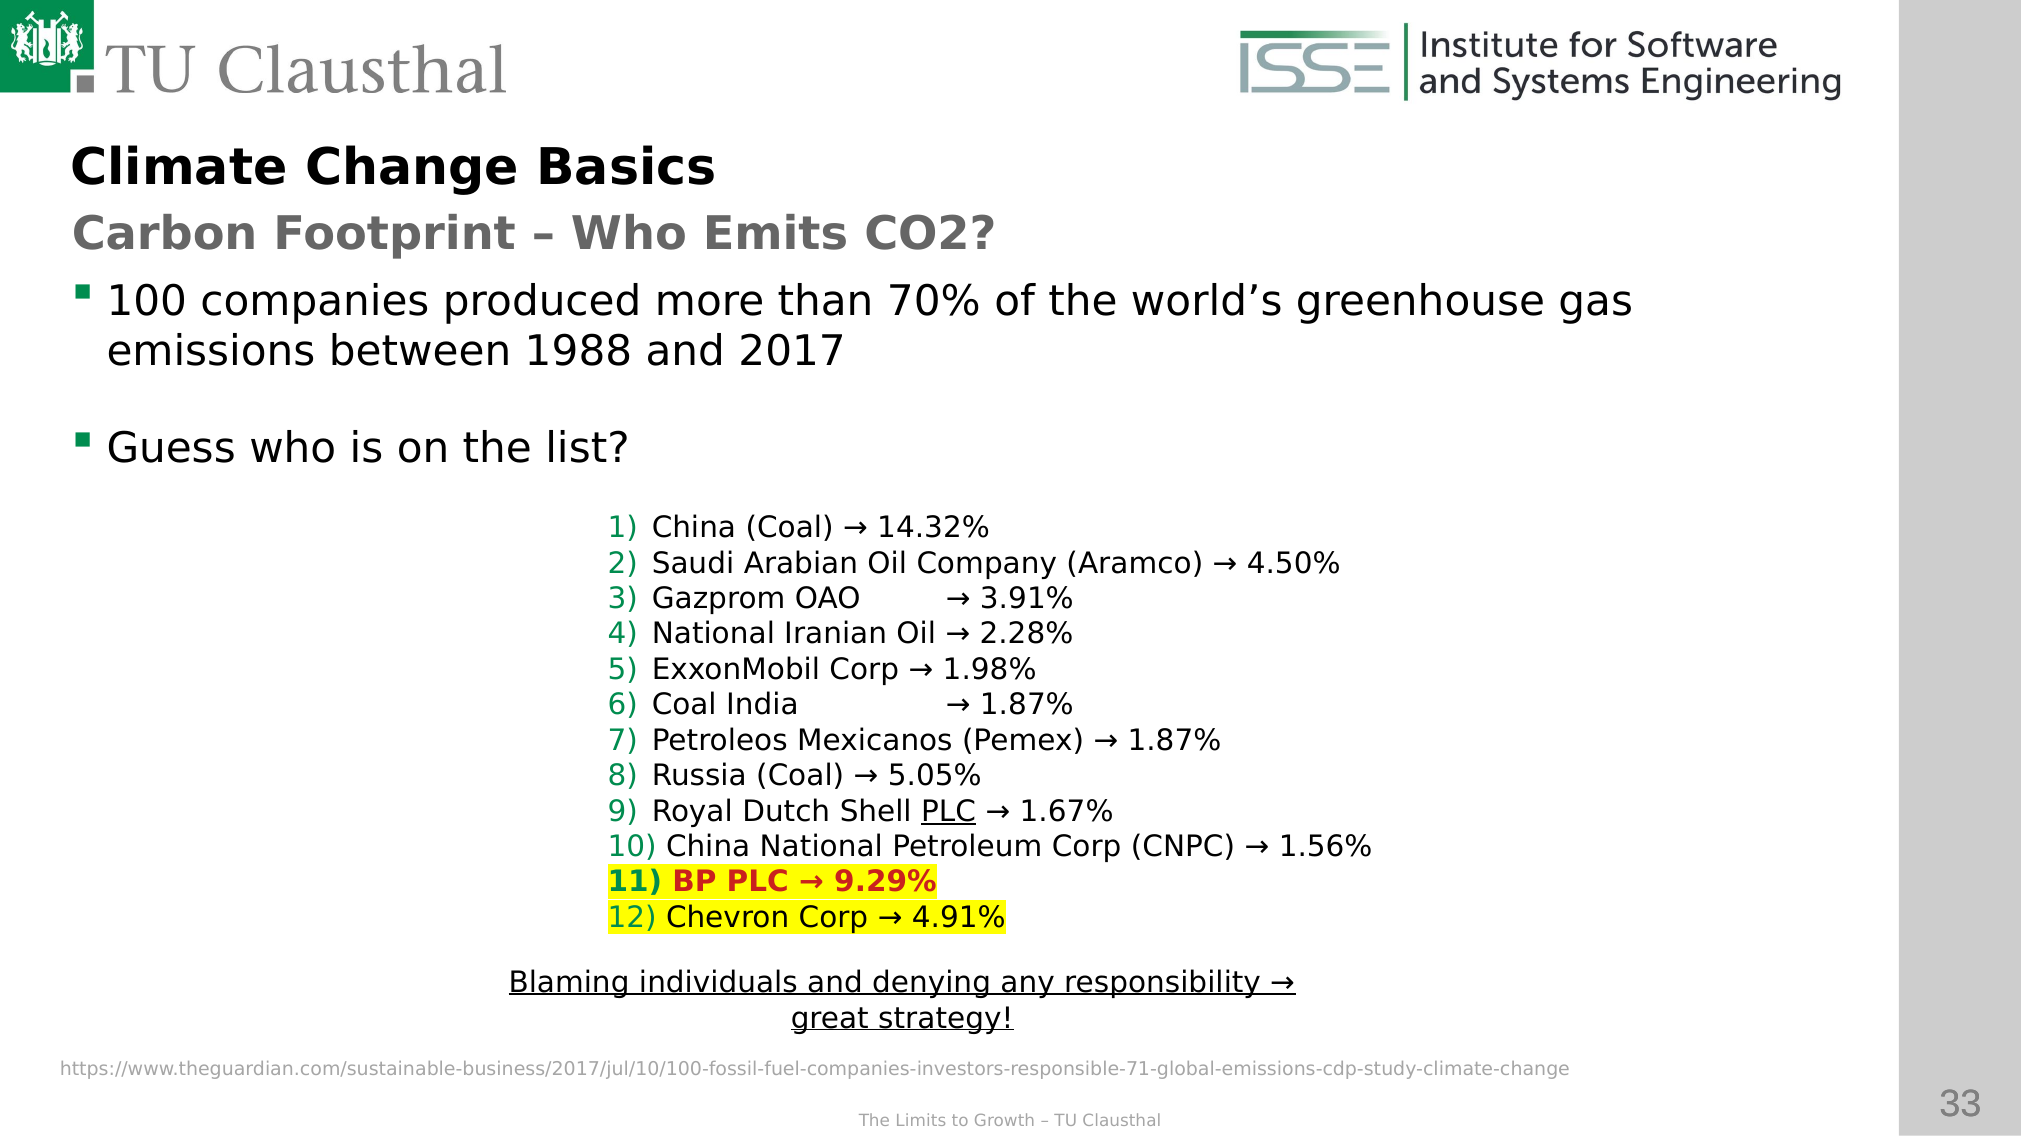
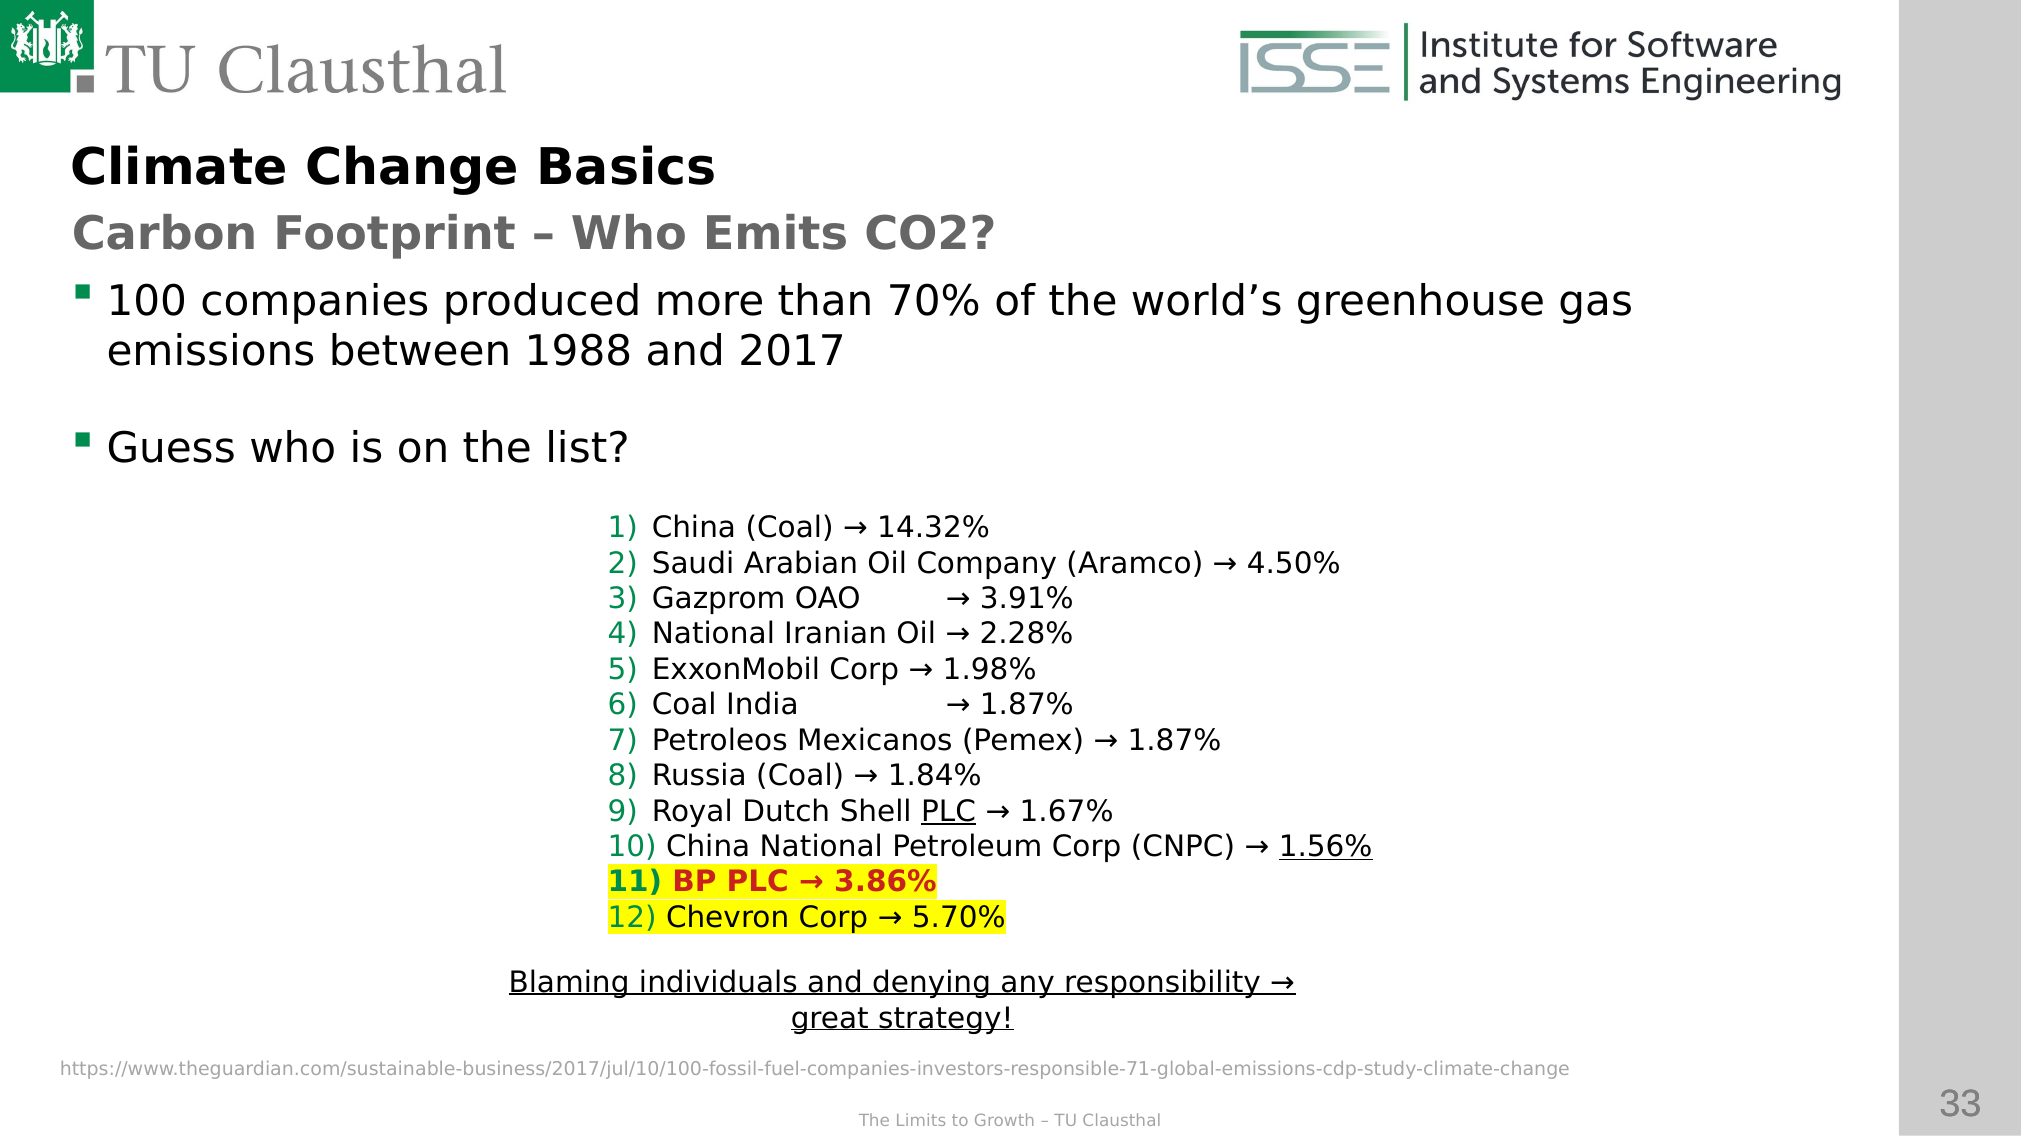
5.05%: 5.05% -> 1.84%
1.56% underline: none -> present
9.29%: 9.29% -> 3.86%
4.91%: 4.91% -> 5.70%
